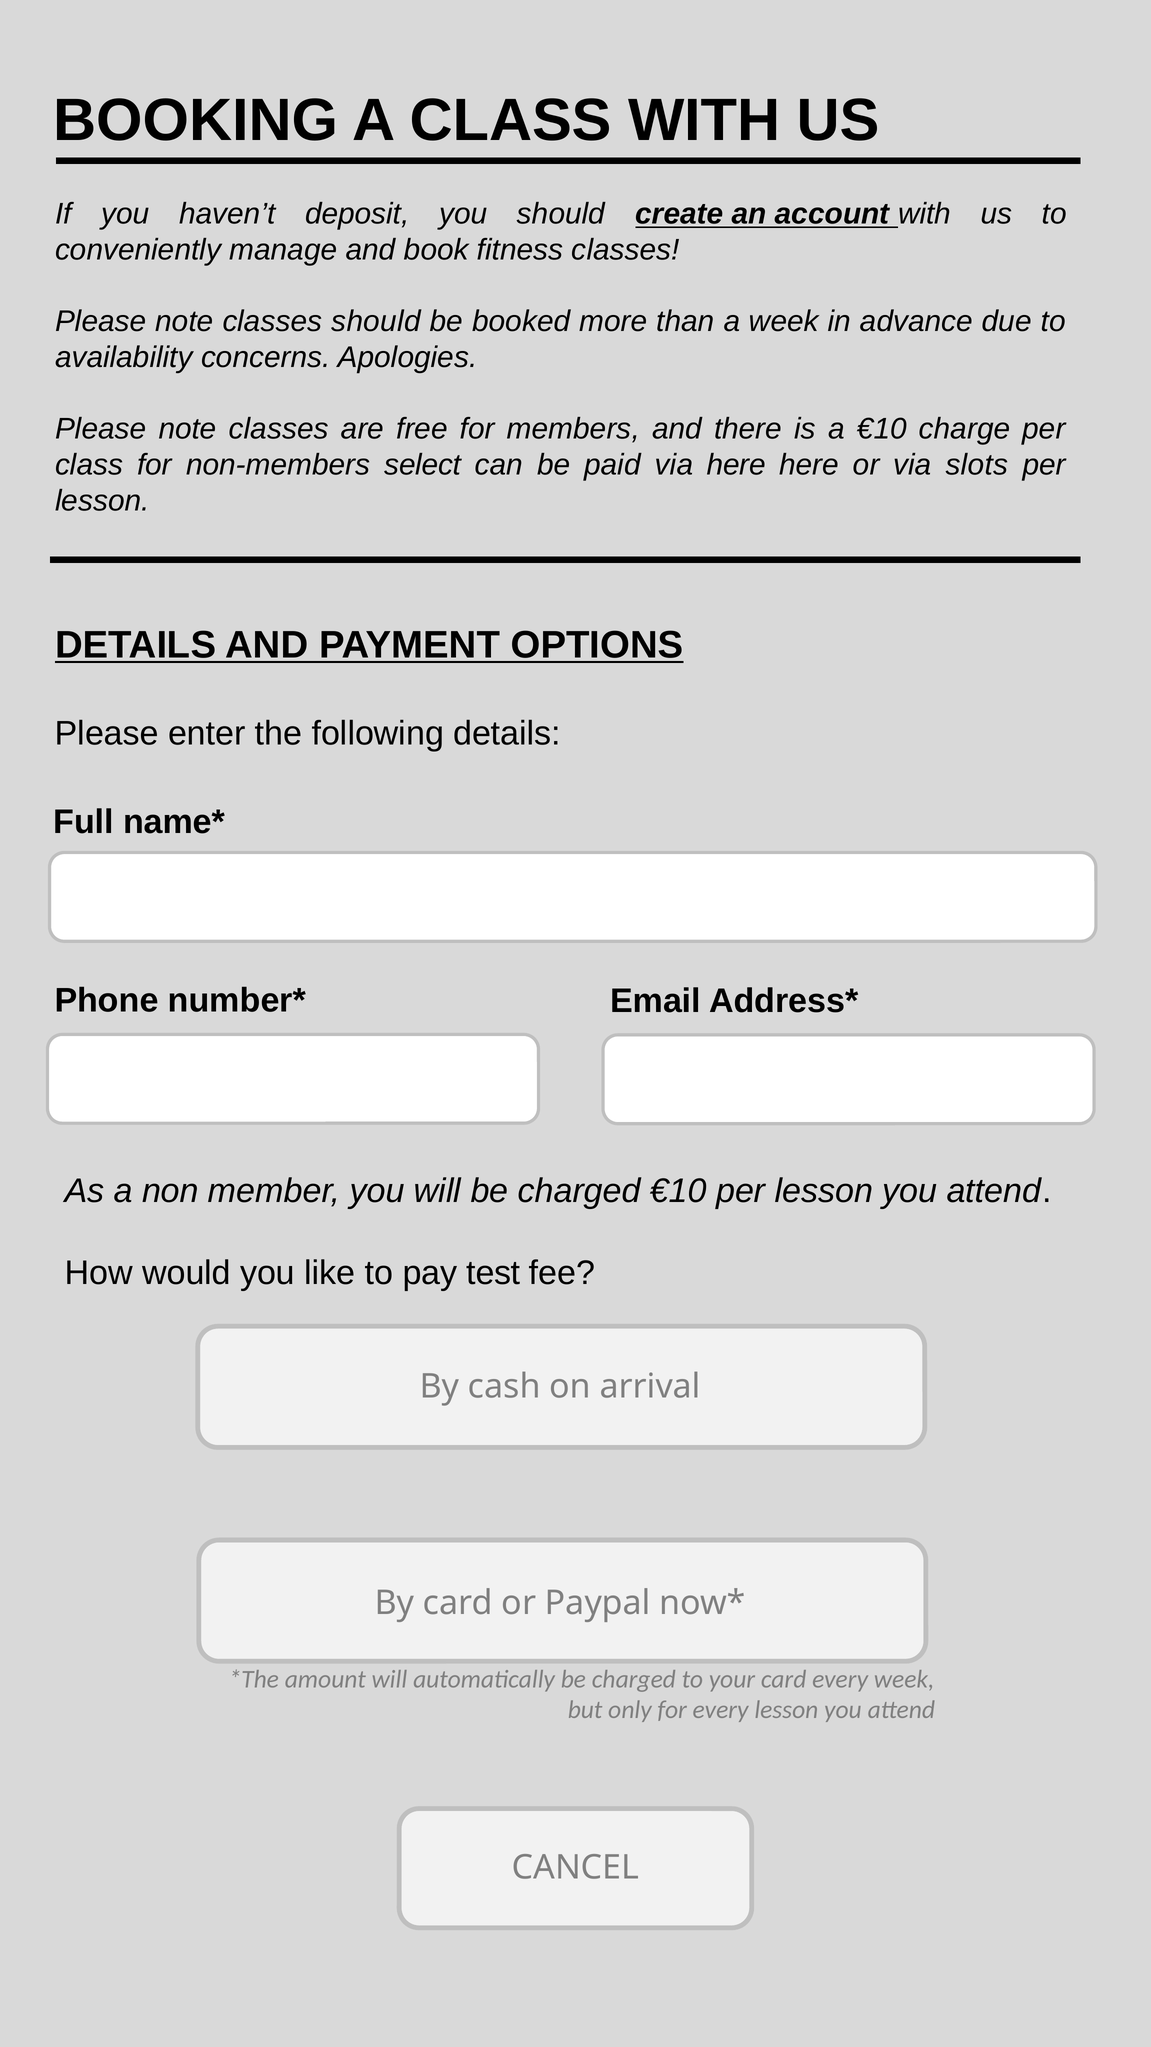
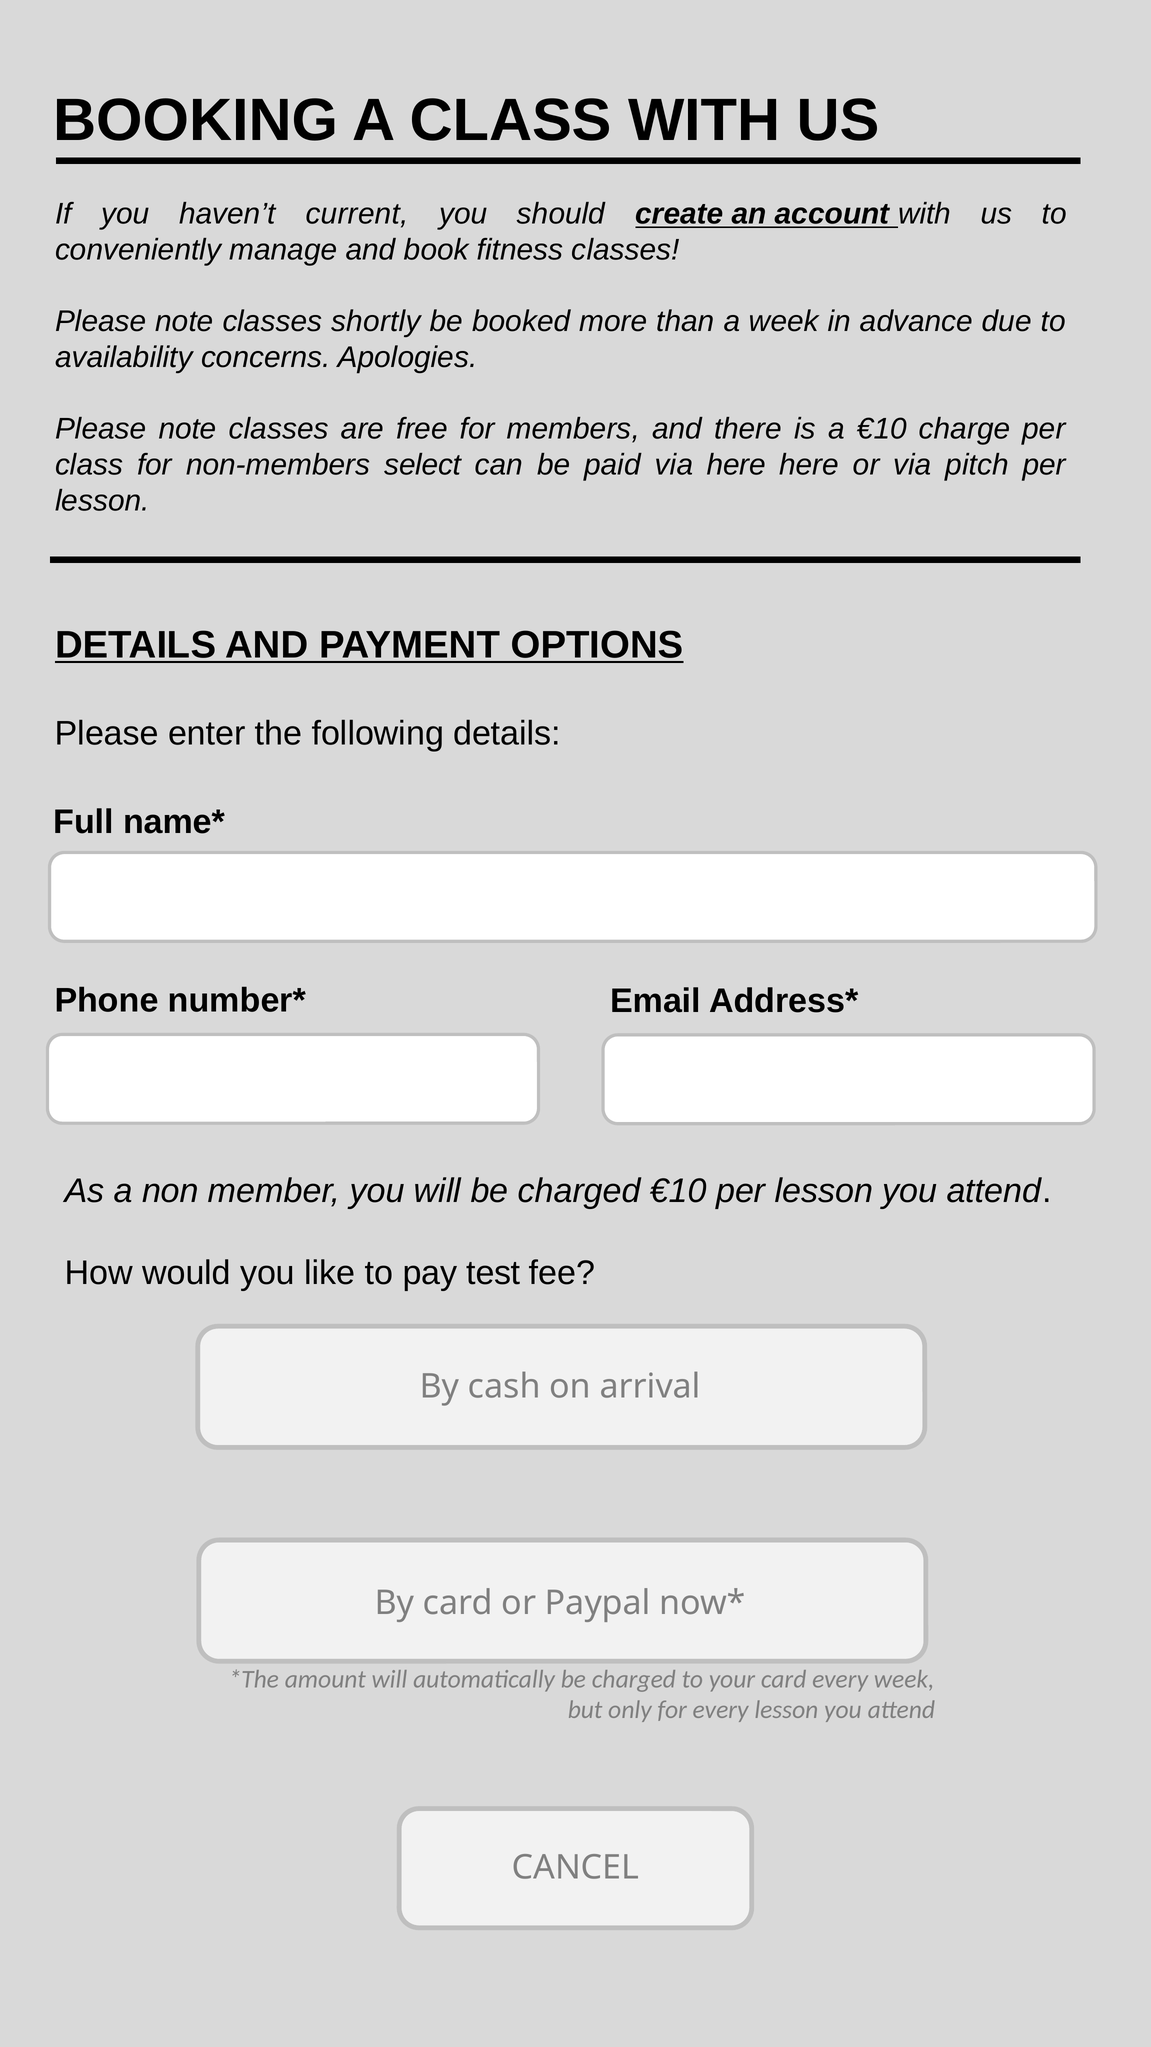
deposit: deposit -> current
classes should: should -> shortly
slots: slots -> pitch
